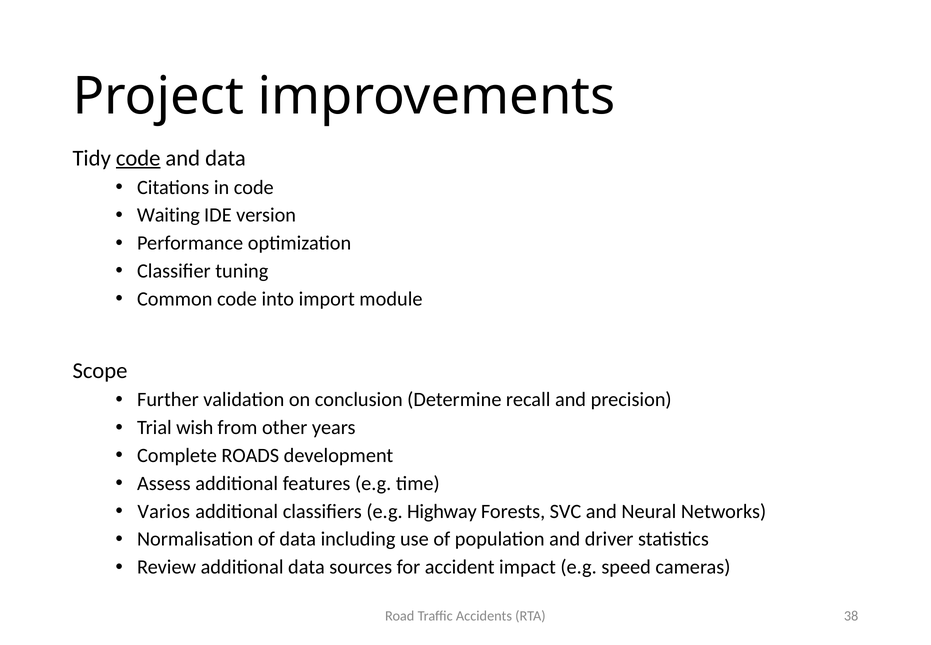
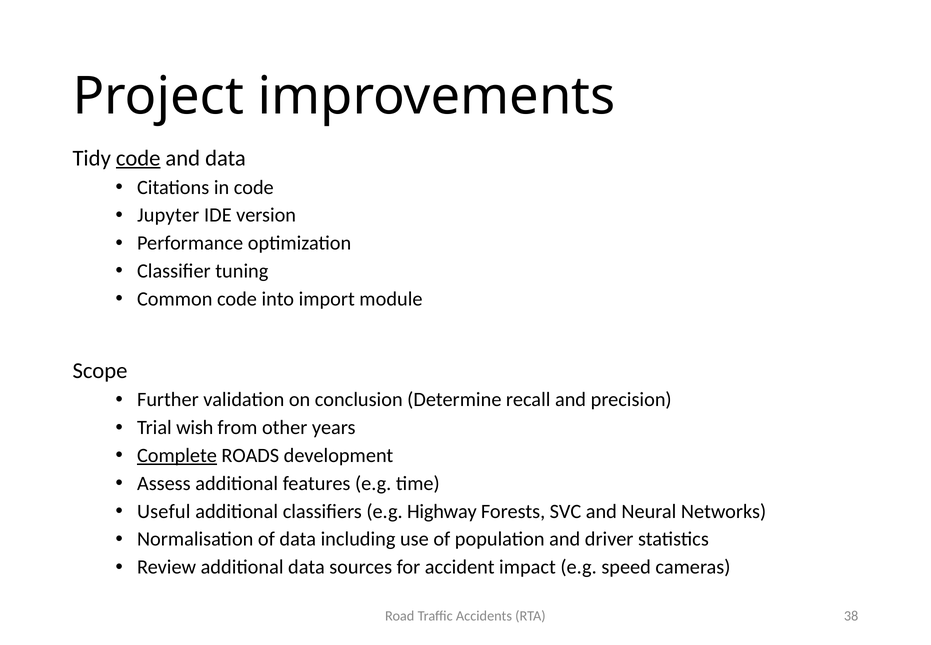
Waiting: Waiting -> Jupyter
Complete underline: none -> present
Varios: Varios -> Useful
